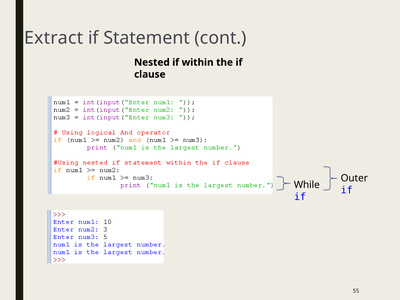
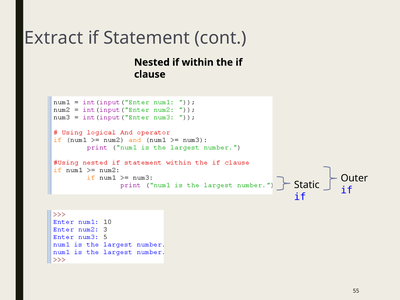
While: While -> Static
